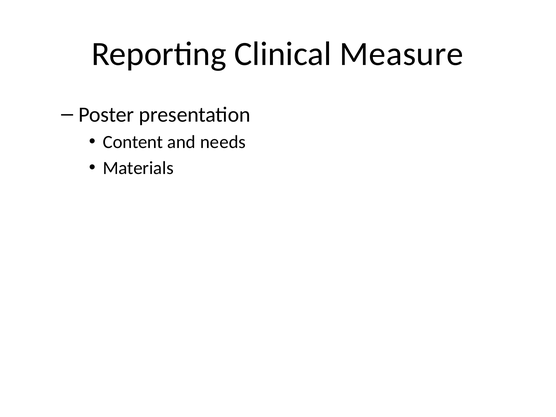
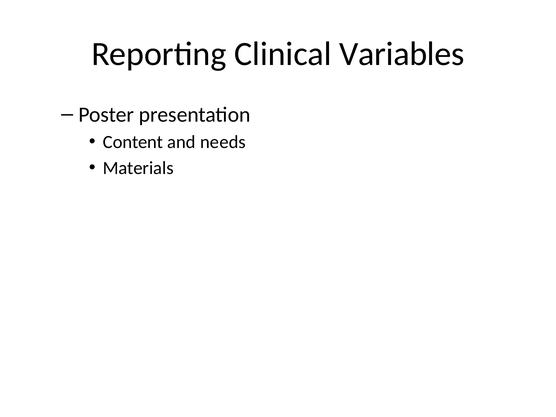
Measure: Measure -> Variables
